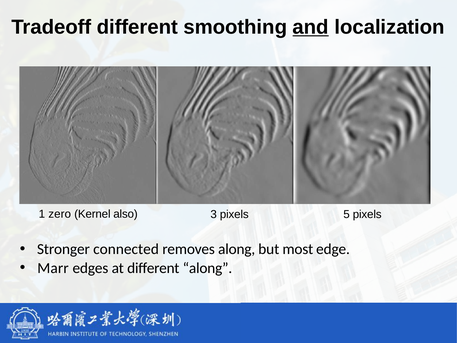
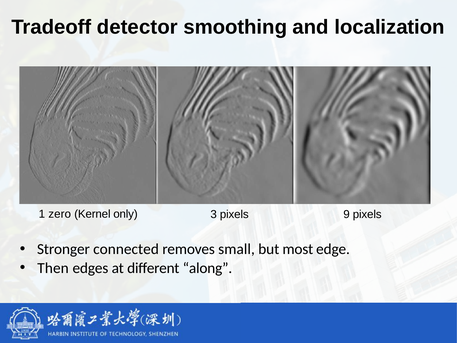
Tradeoff different: different -> detector
and underline: present -> none
also: also -> only
5: 5 -> 9
removes along: along -> small
Marr: Marr -> Then
